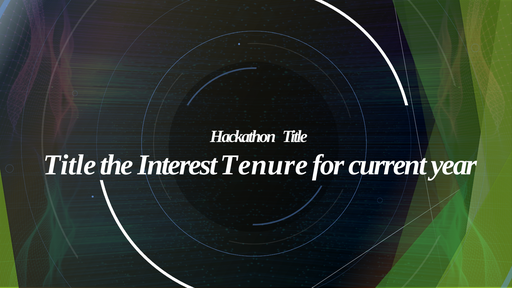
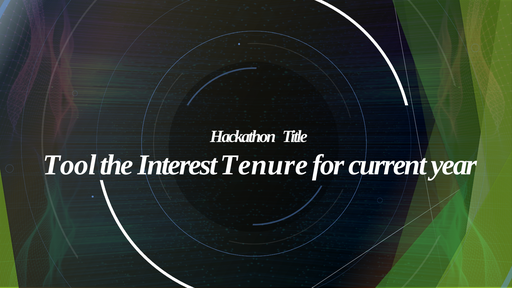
Title at (70, 165): Title -> Tool
